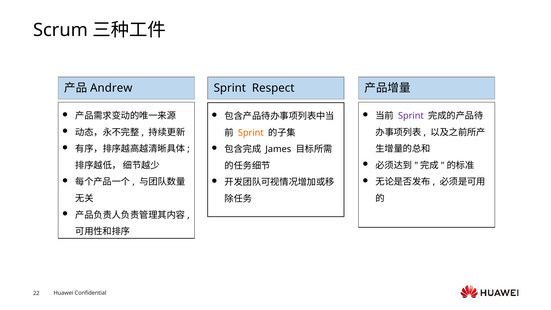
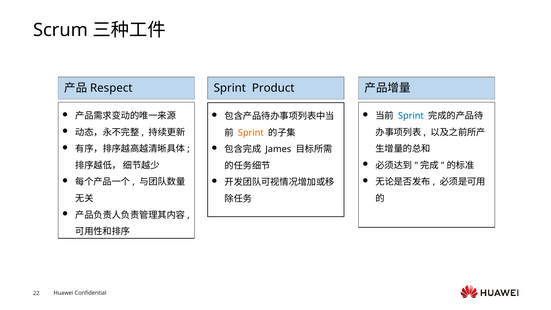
Andrew: Andrew -> Respect
Respect: Respect -> Product
Sprint at (411, 116) colour: purple -> blue
